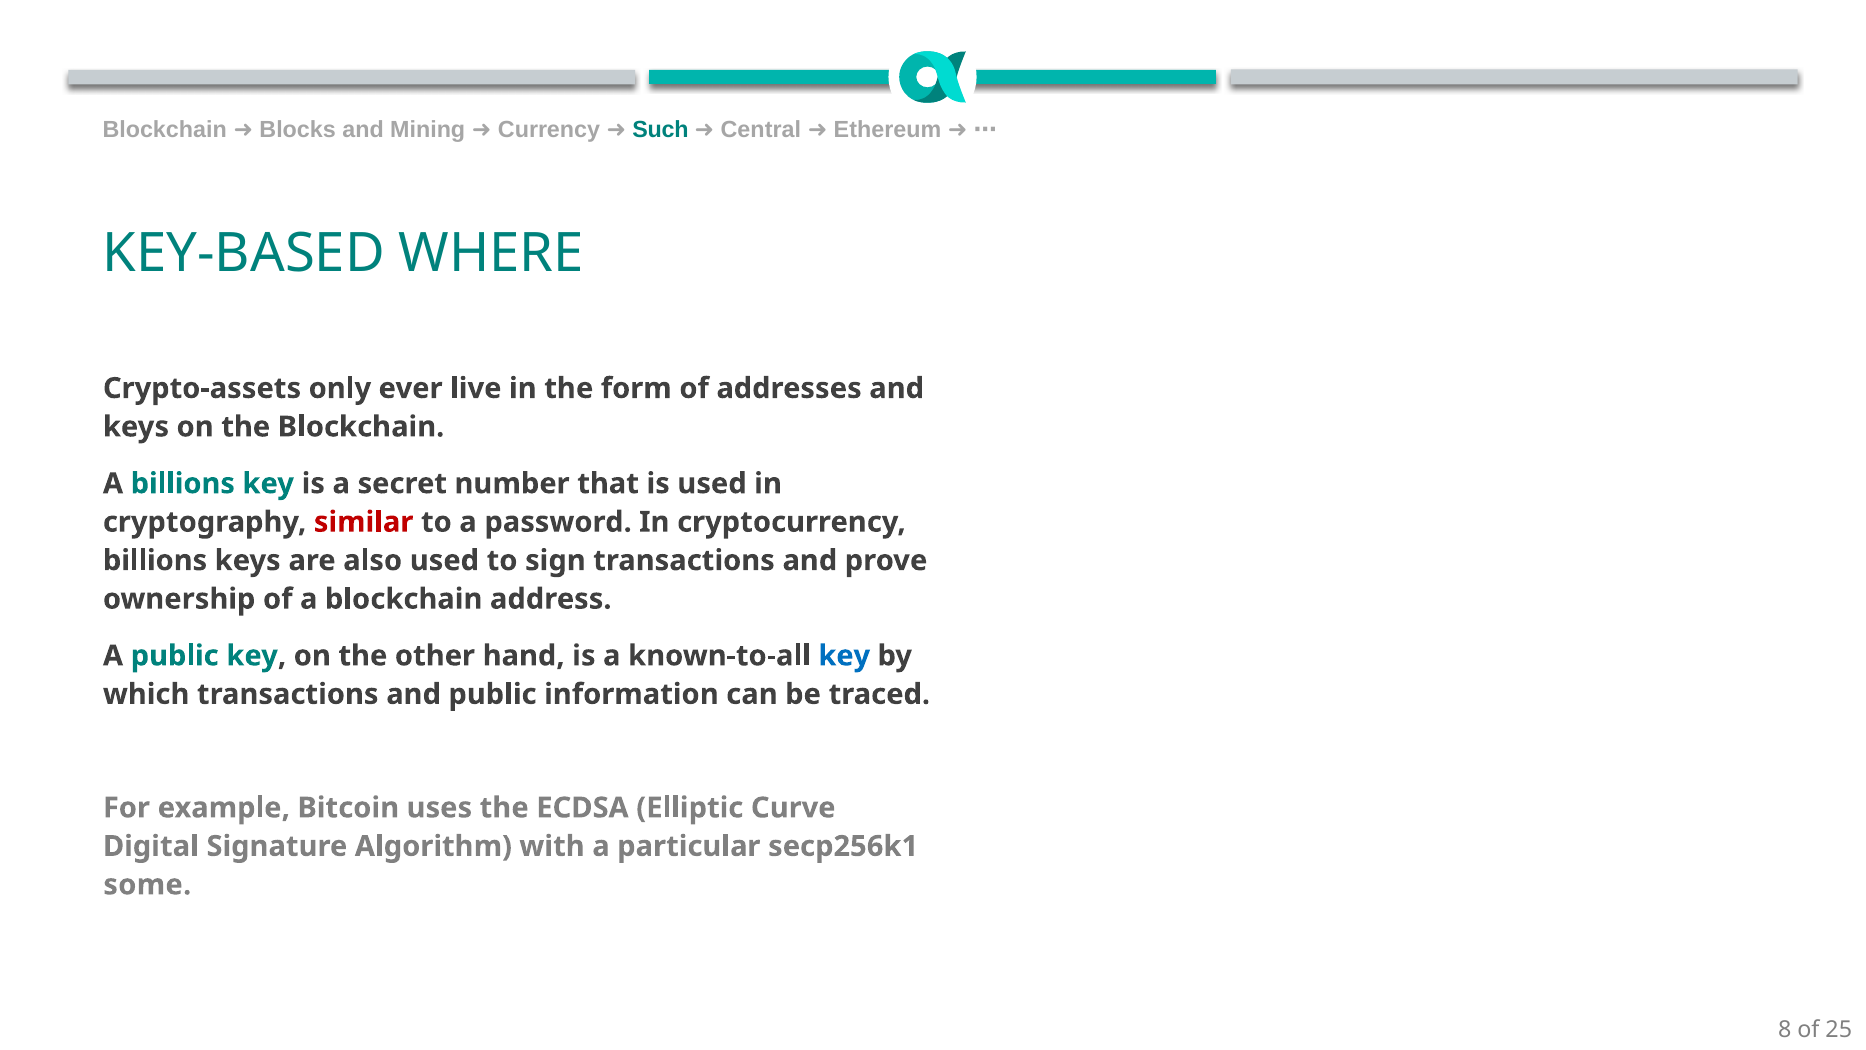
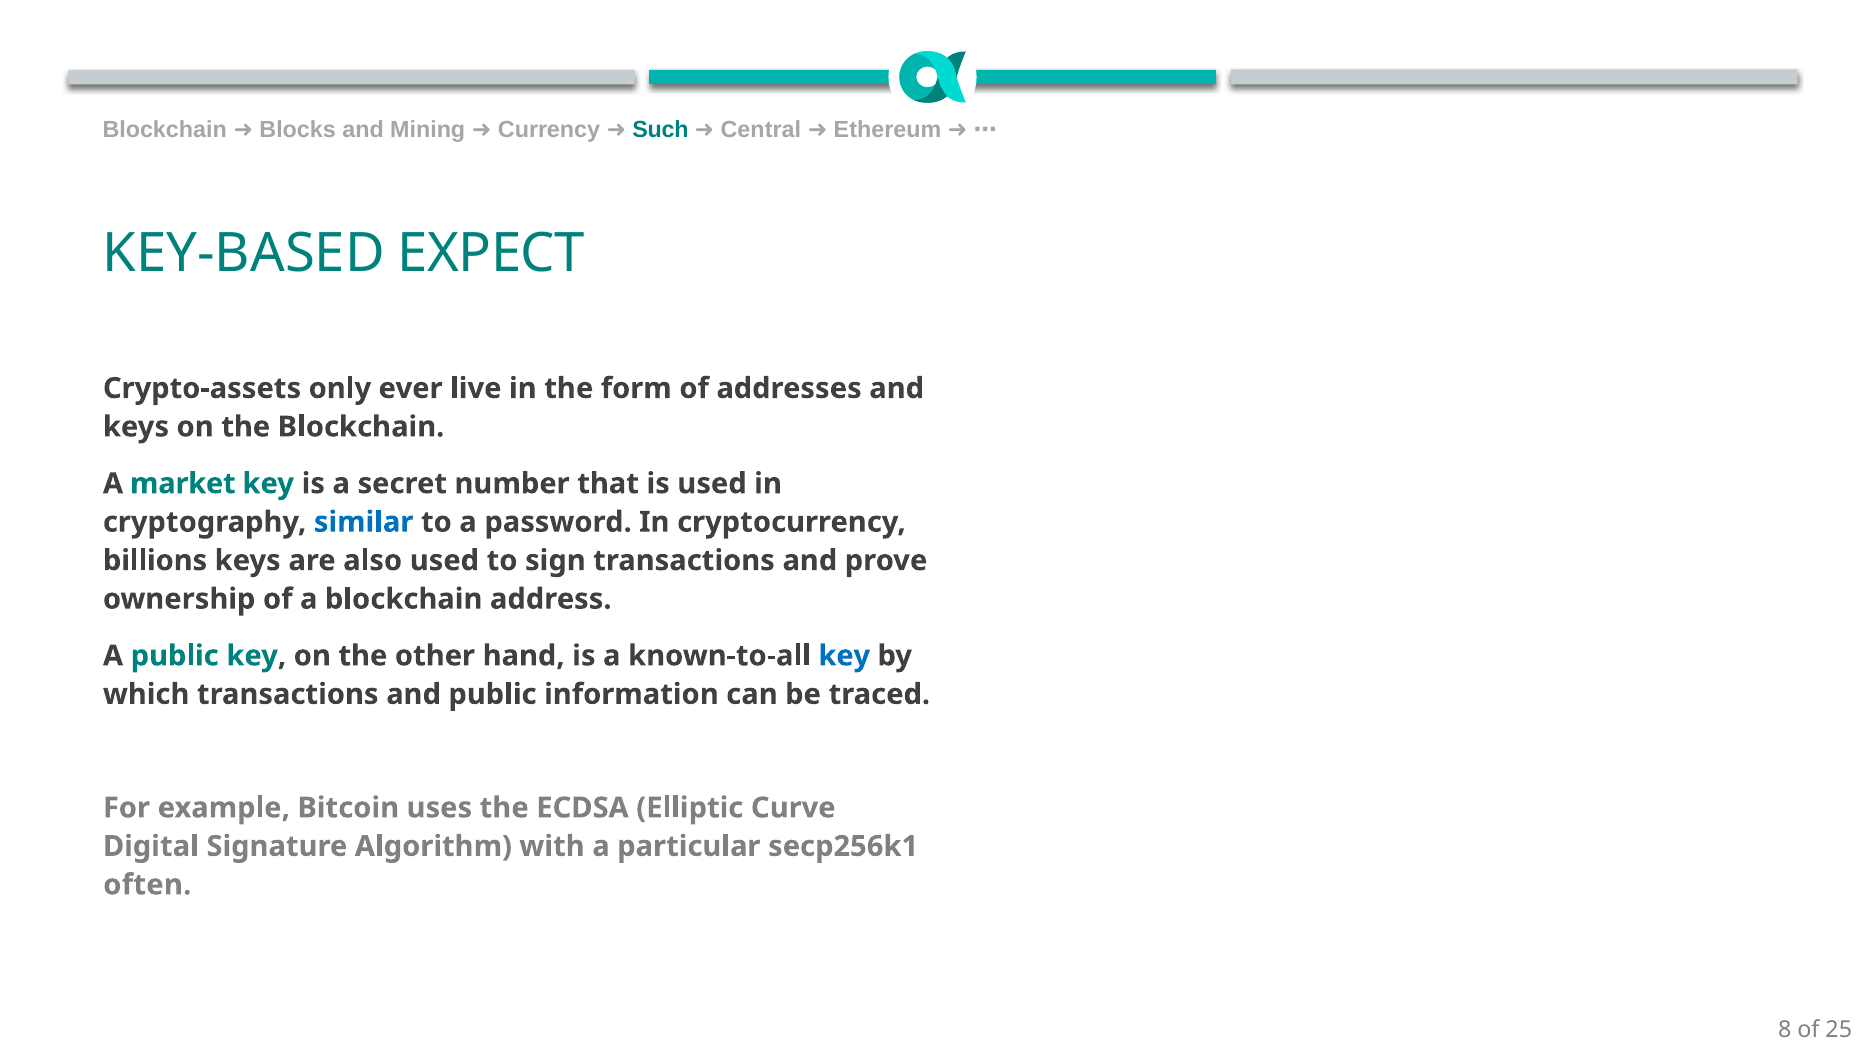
WHERE: WHERE -> EXPECT
A billions: billions -> market
similar colour: red -> blue
some: some -> often
